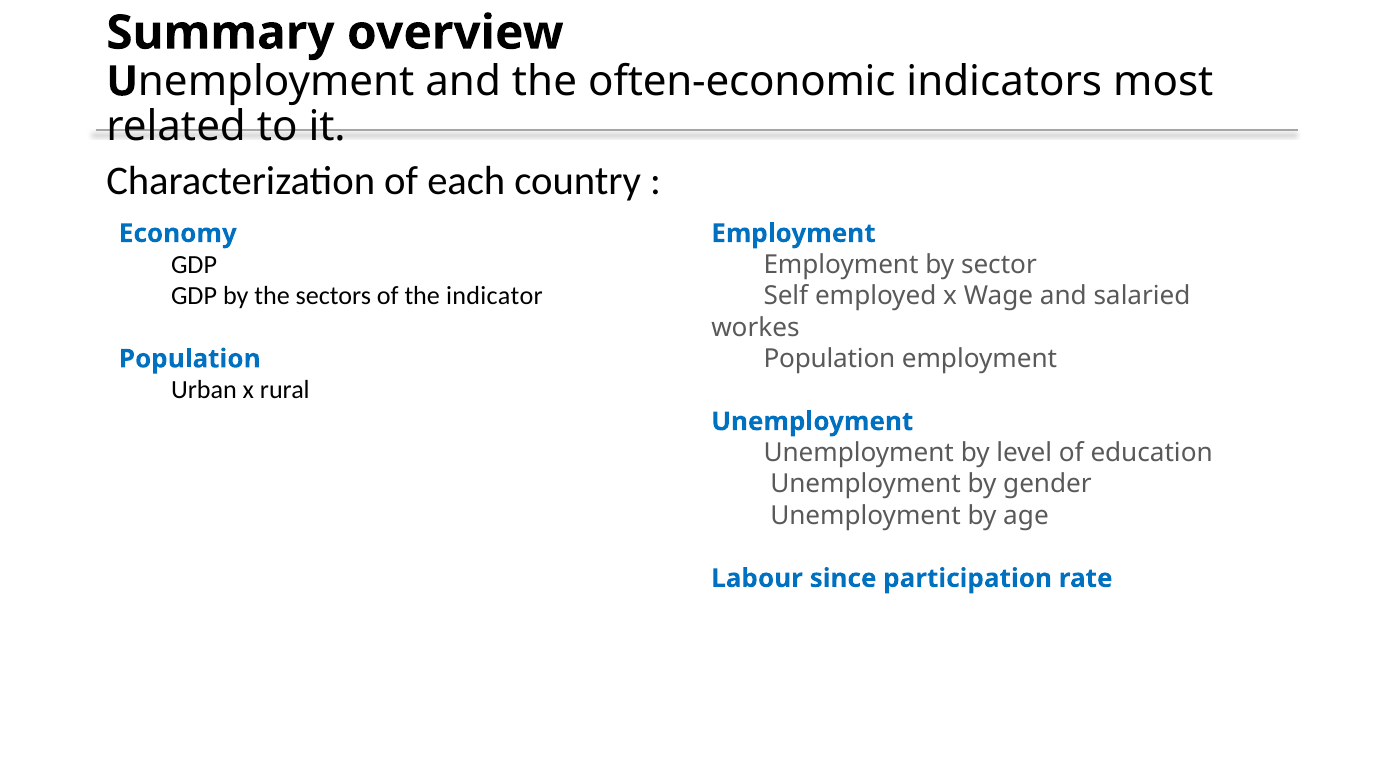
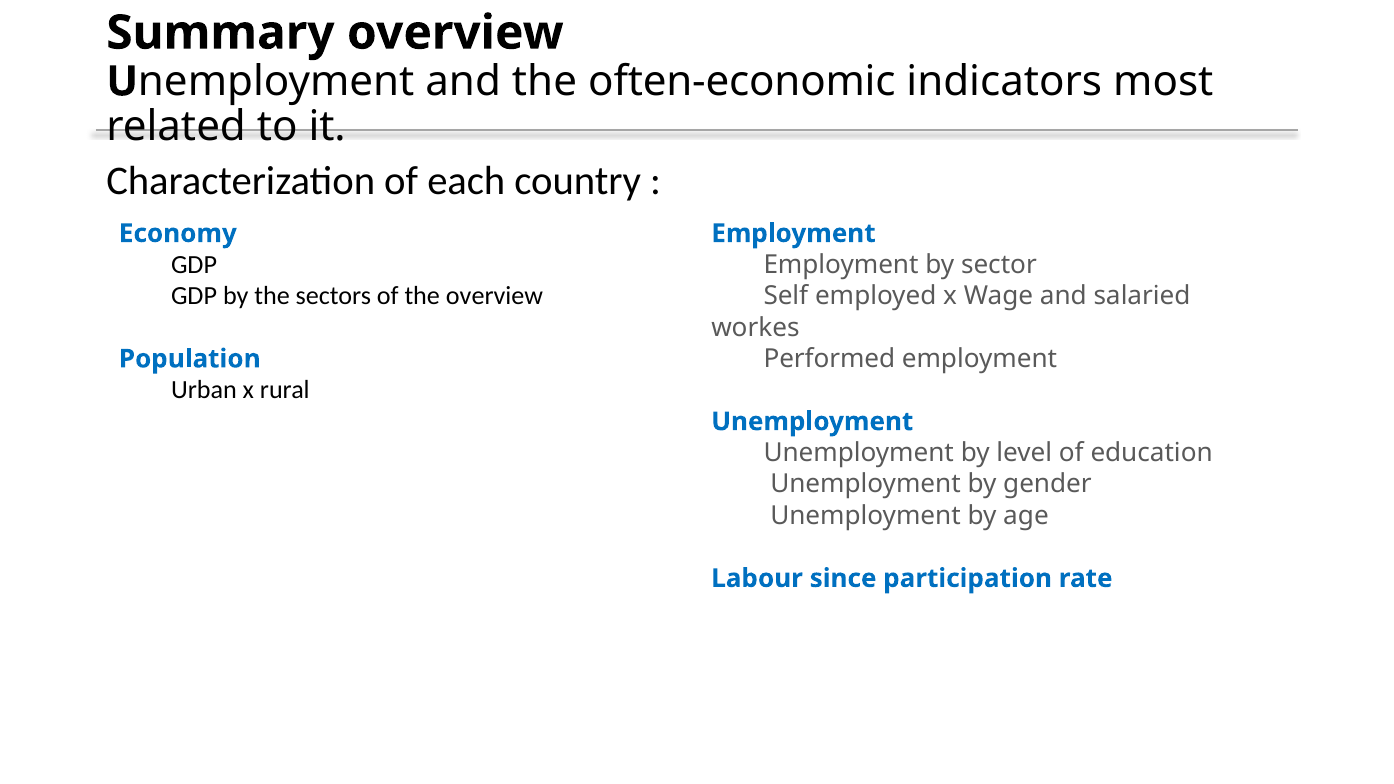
the indicator: indicator -> overview
Population at (829, 359): Population -> Performed
